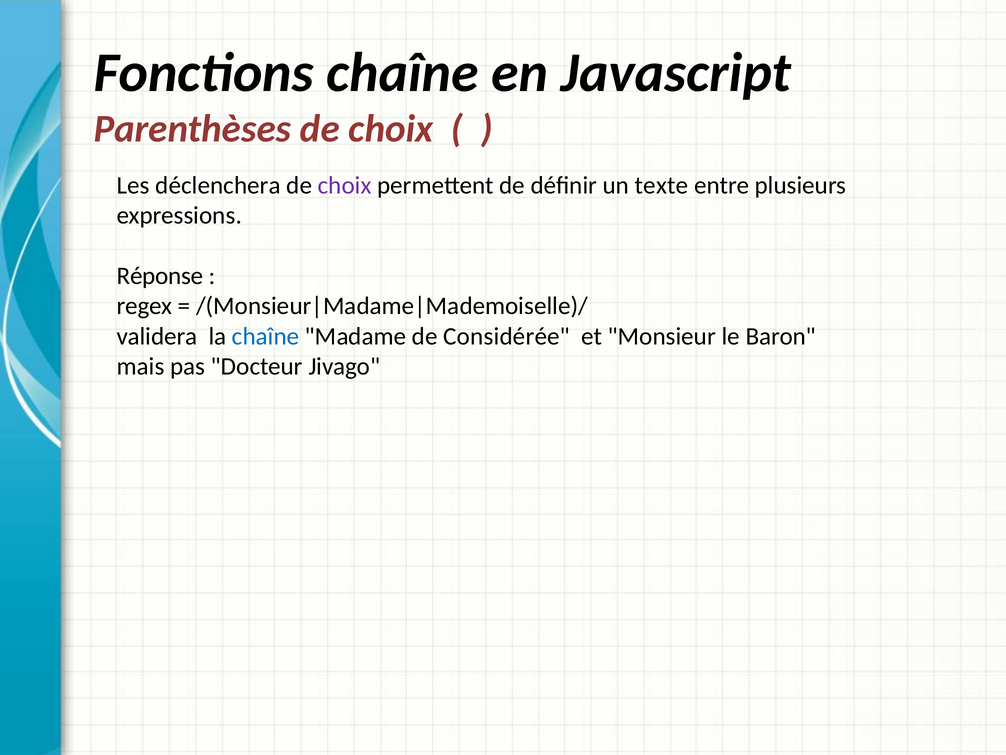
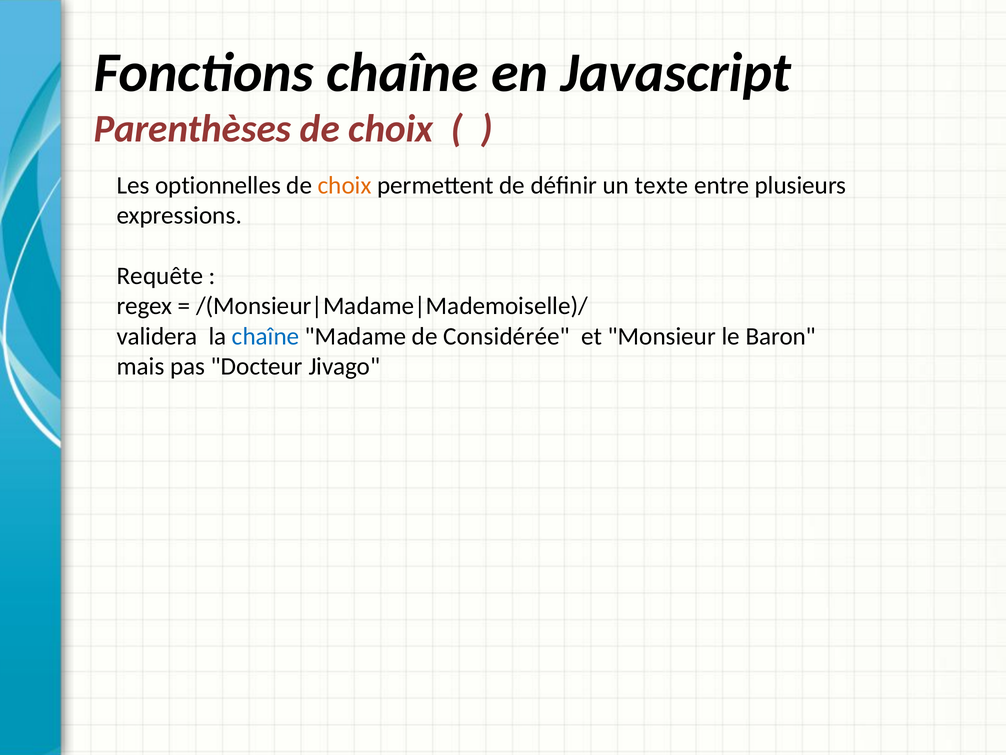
déclenchera: déclenchera -> optionnelles
choix at (345, 185) colour: purple -> orange
Réponse: Réponse -> Requête
